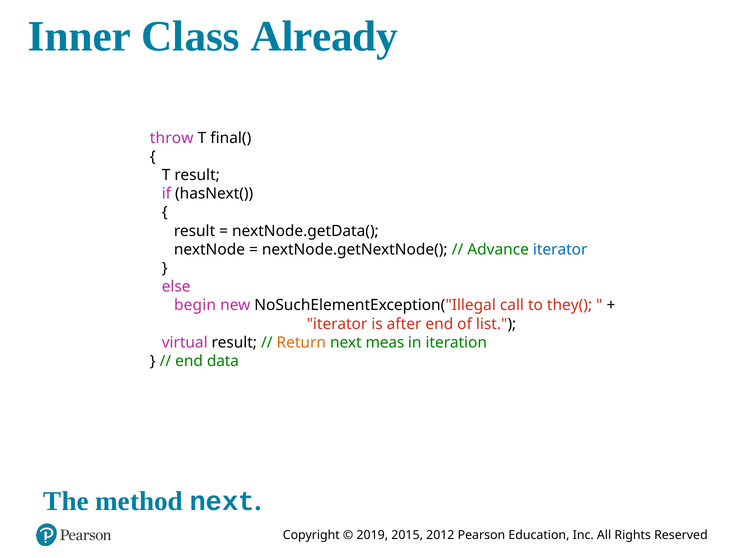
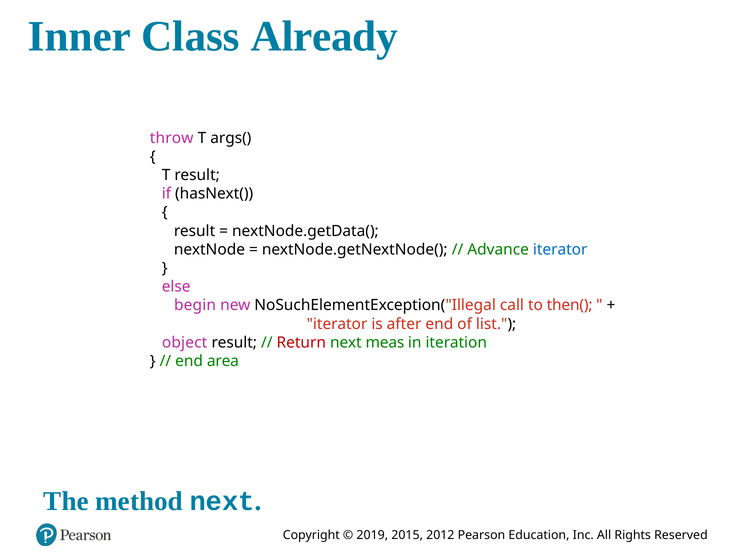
final(: final( -> args(
they(: they( -> then(
virtual: virtual -> object
Return colour: orange -> red
data: data -> area
